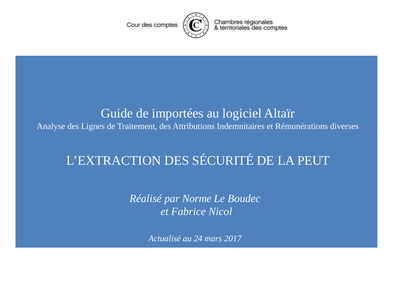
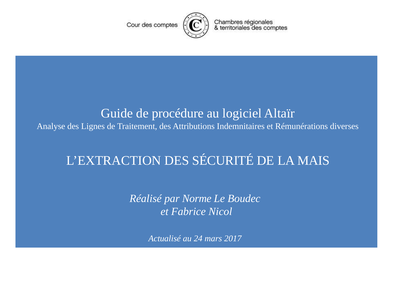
importées: importées -> procédure
PEUT: PEUT -> MAIS
